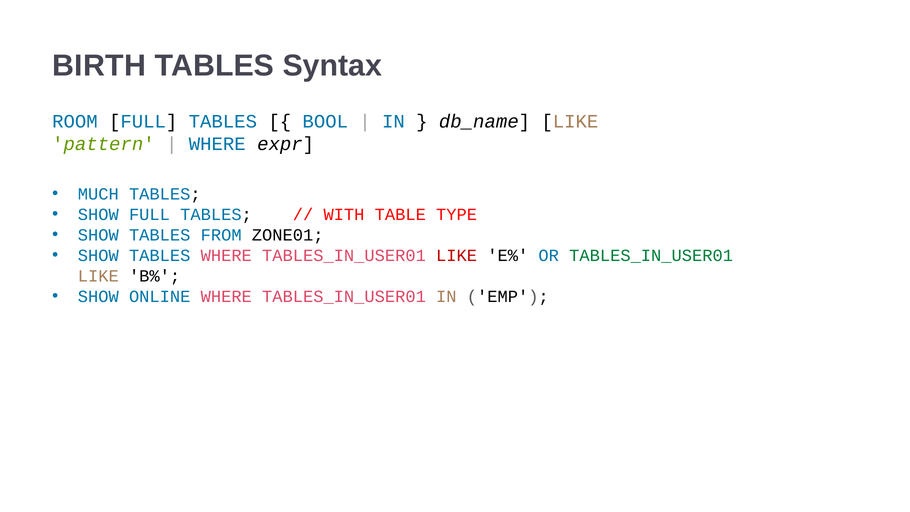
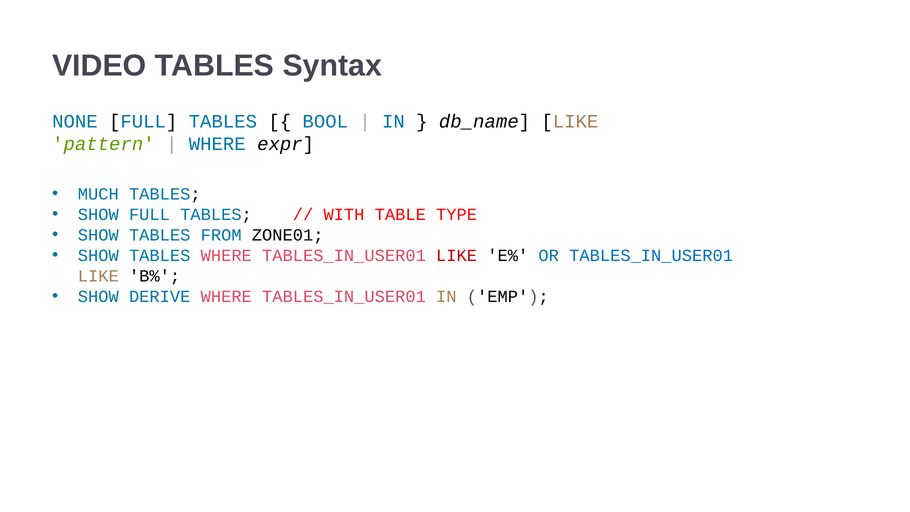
BIRTH: BIRTH -> VIDEO
ROOM: ROOM -> NONE
TABLES_IN_USER01 at (651, 255) colour: green -> blue
ONLINE: ONLINE -> DERIVE
